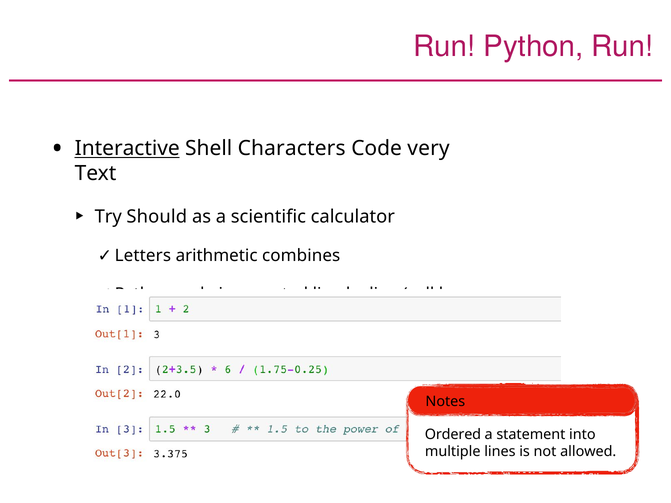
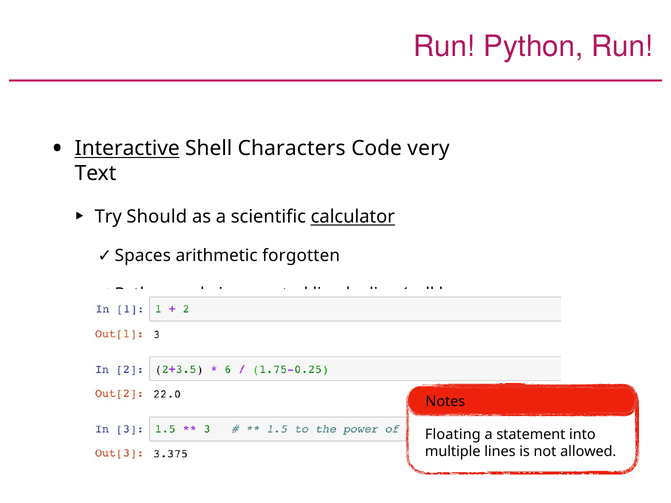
calculator underline: none -> present
Letters: Letters -> Spaces
combines: combines -> forgotten
Ordered: Ordered -> Floating
